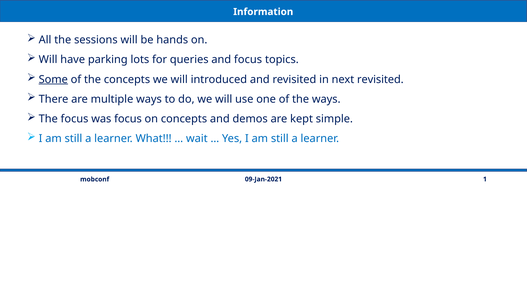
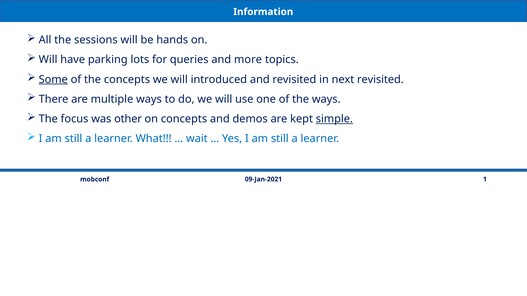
and focus: focus -> more
was focus: focus -> other
simple underline: none -> present
